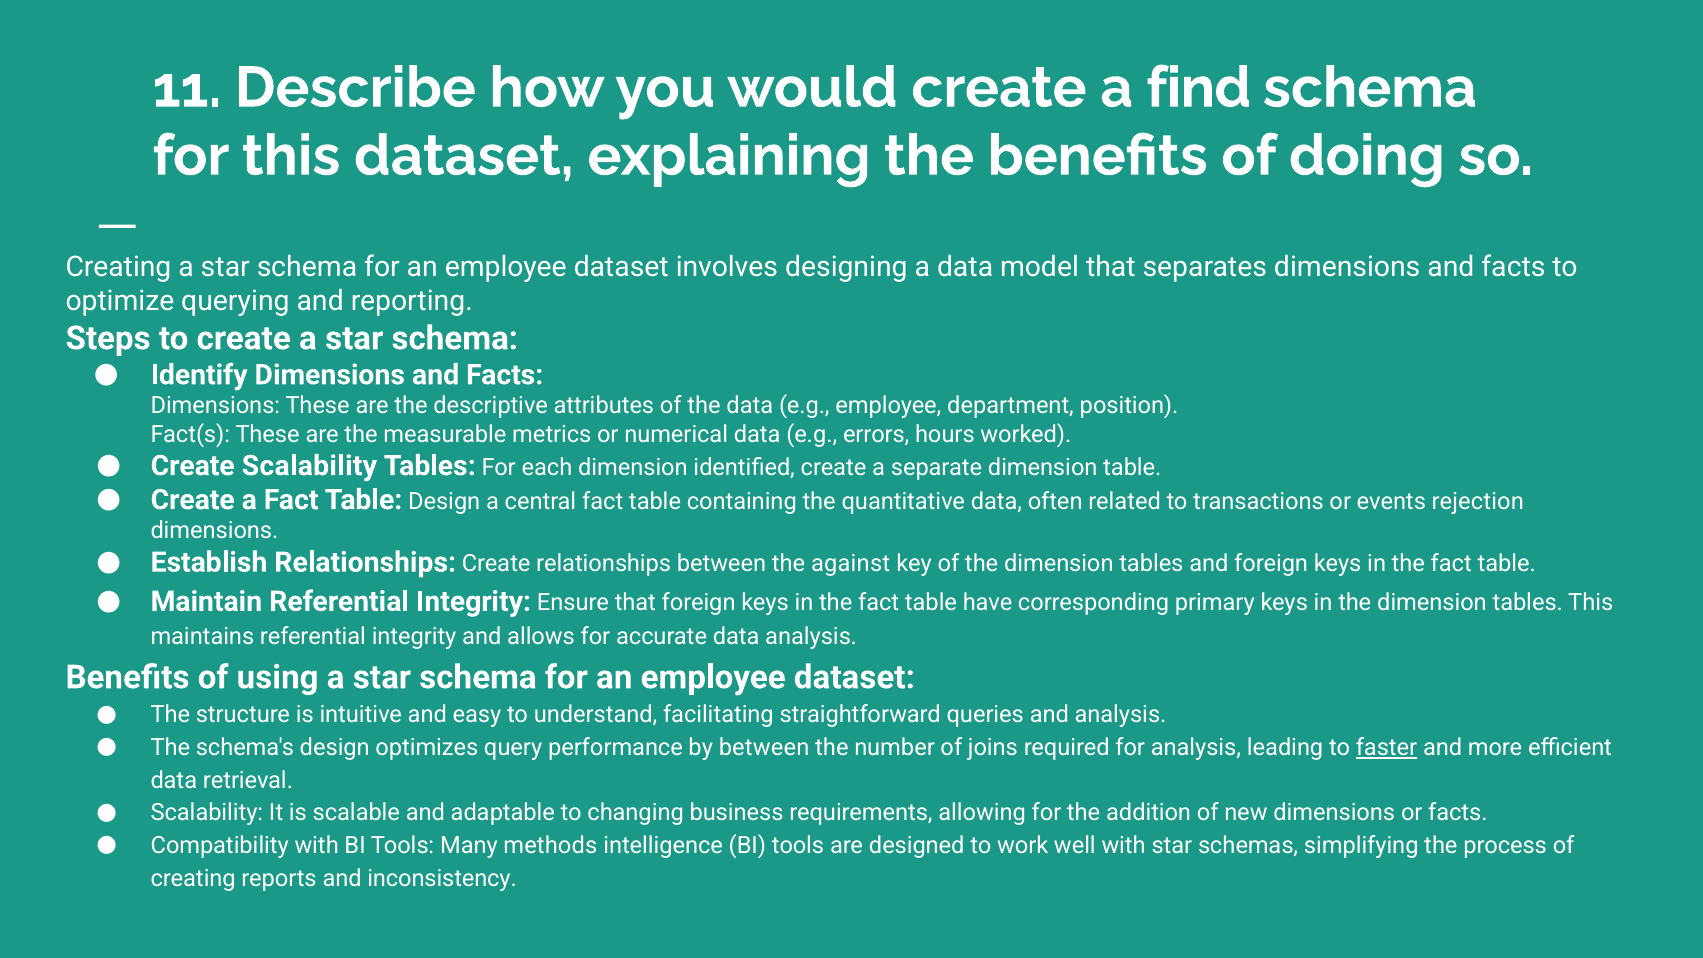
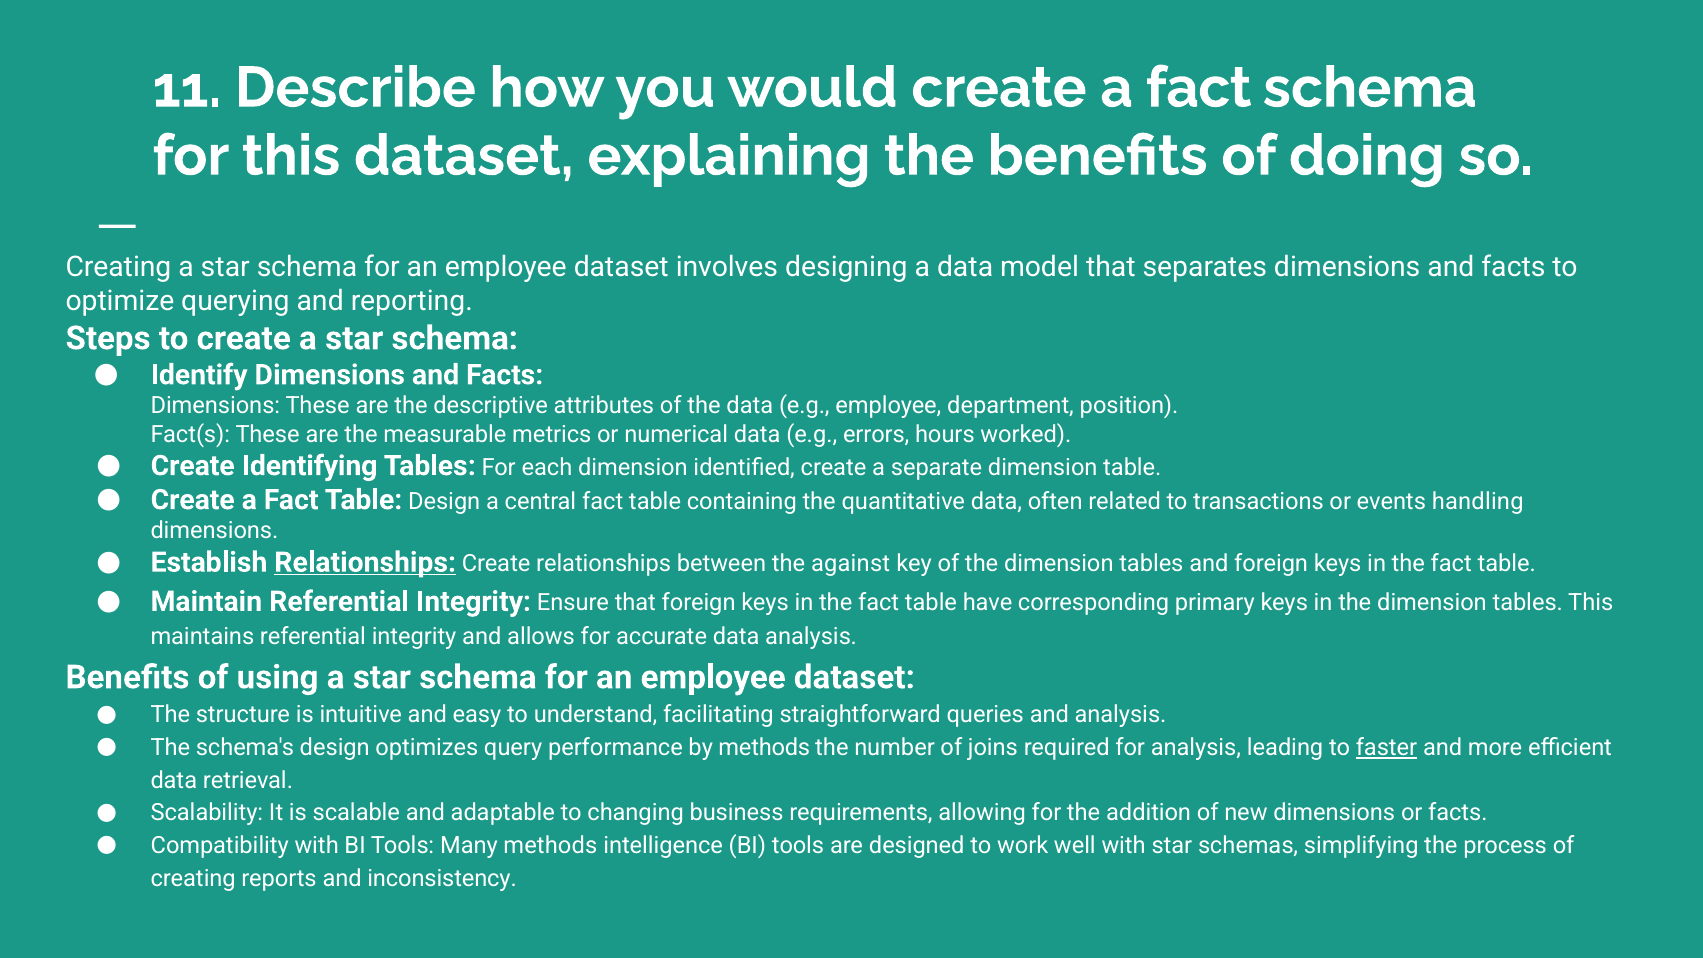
would create a find: find -> fact
Create Scalability: Scalability -> Identifying
rejection: rejection -> handling
Relationships at (365, 562) underline: none -> present
by between: between -> methods
